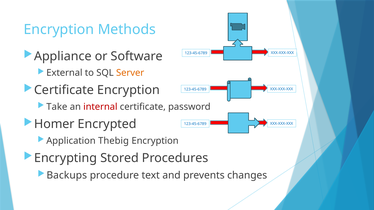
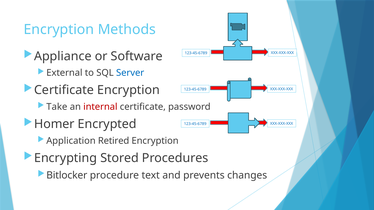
Server colour: orange -> blue
Thebig: Thebig -> Retired
Backups: Backups -> Bitlocker
